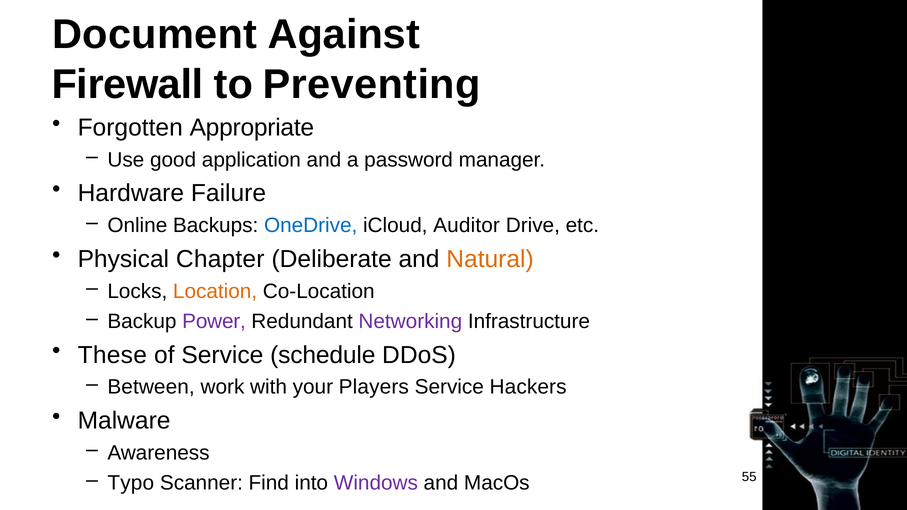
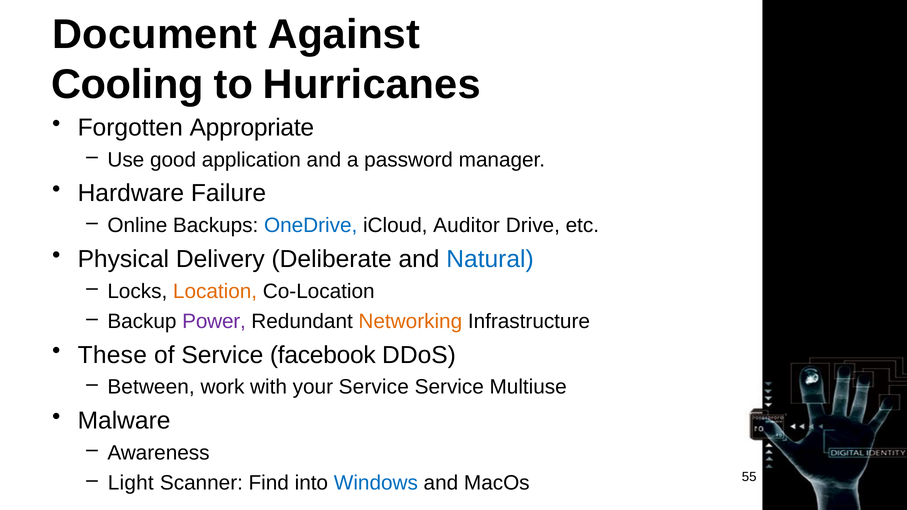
Firewall: Firewall -> Cooling
Preventing: Preventing -> Hurricanes
Chapter: Chapter -> Delivery
Natural colour: orange -> blue
Networking colour: purple -> orange
schedule: schedule -> facebook
your Players: Players -> Service
Hackers: Hackers -> Multiuse
Typo: Typo -> Light
Windows colour: purple -> blue
